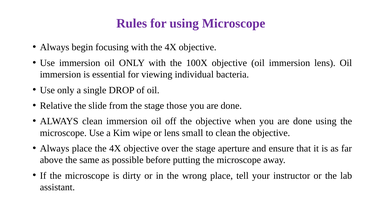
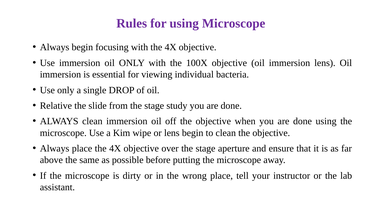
those: those -> study
lens small: small -> begin
